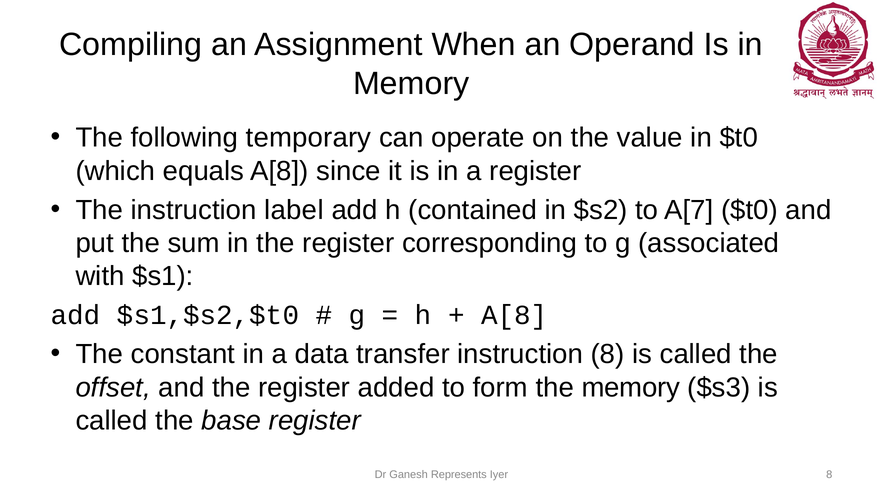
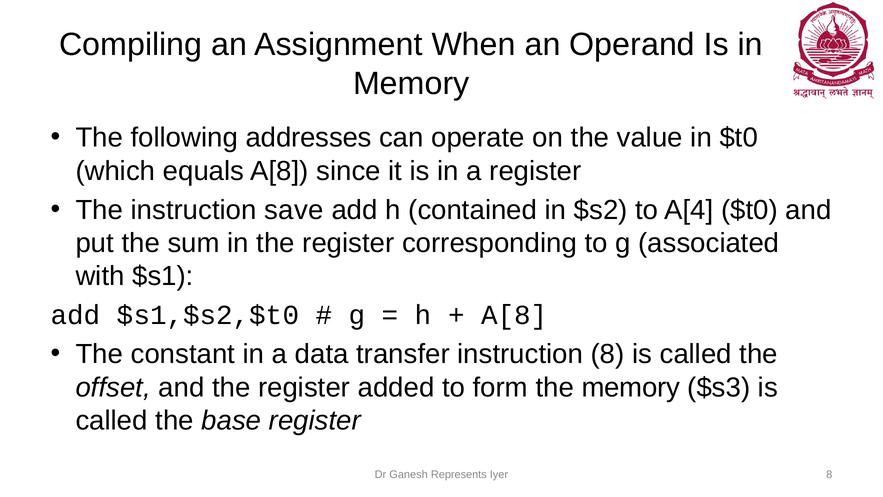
temporary: temporary -> addresses
label: label -> save
A[7: A[7 -> A[4
